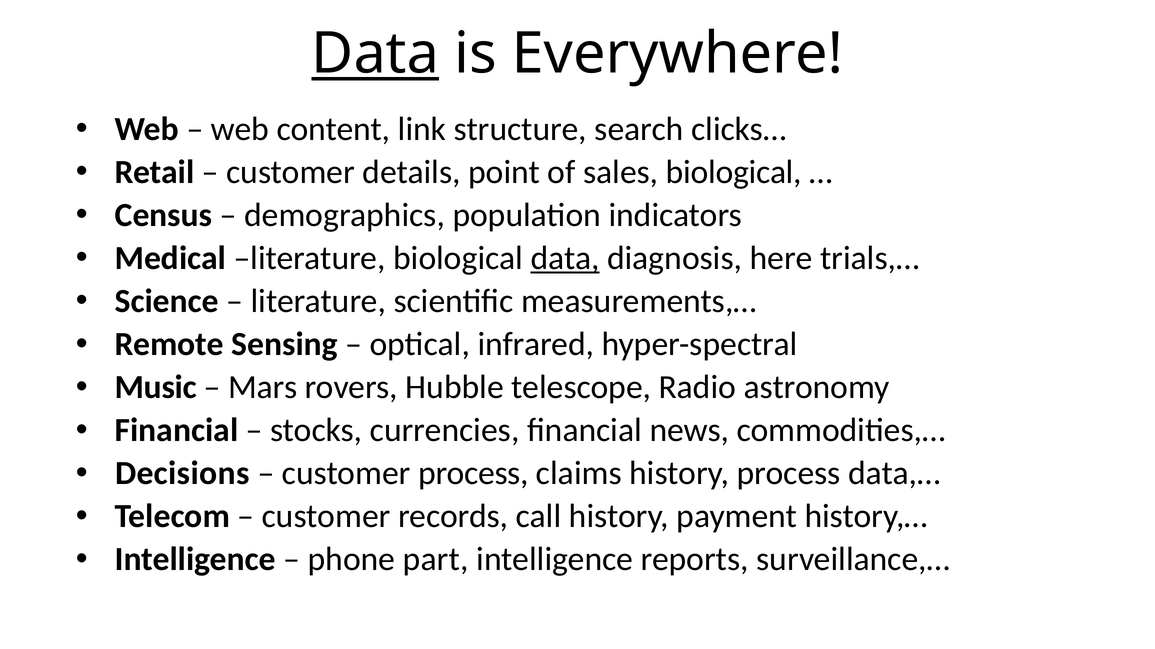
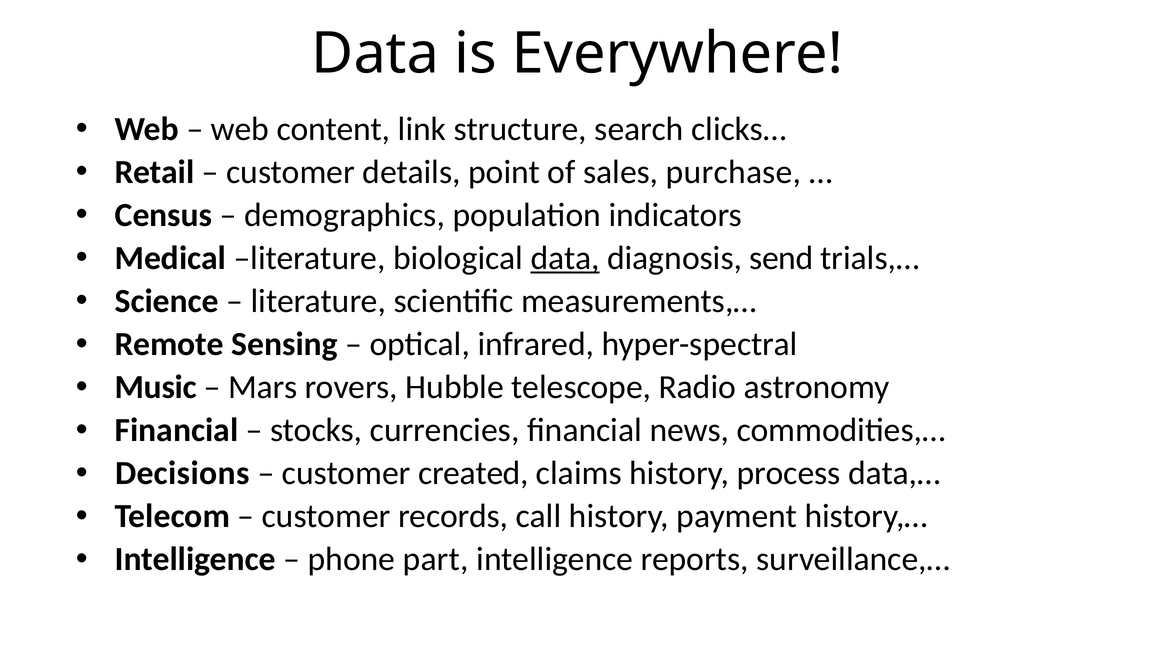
Data at (375, 54) underline: present -> none
sales biological: biological -> purchase
here: here -> send
customer process: process -> created
